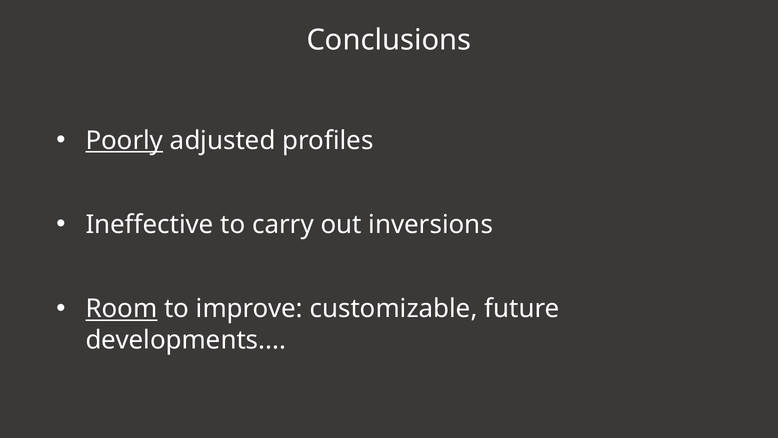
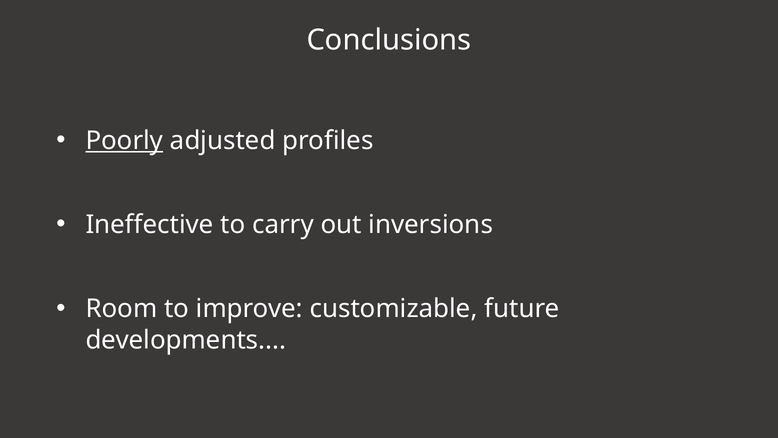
Room underline: present -> none
